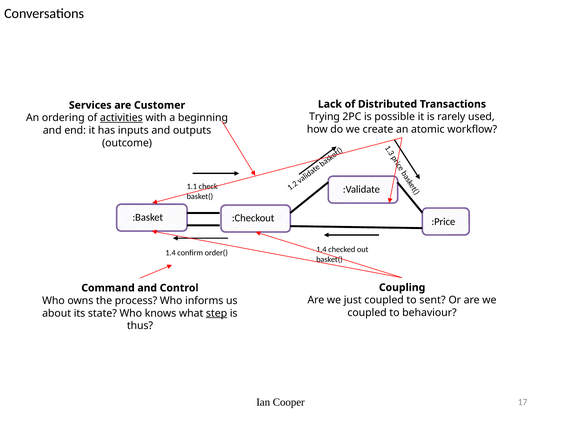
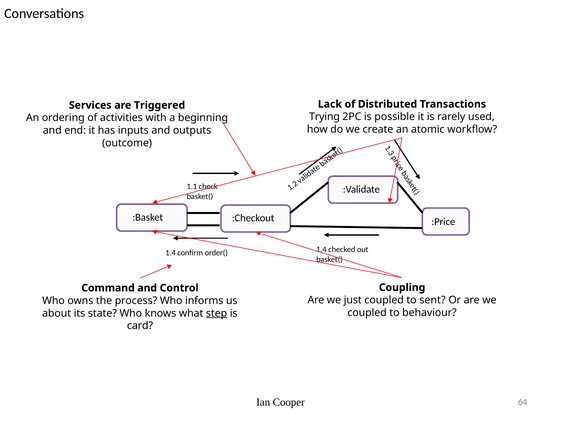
Customer: Customer -> Triggered
activities underline: present -> none
thus: thus -> card
17: 17 -> 64
